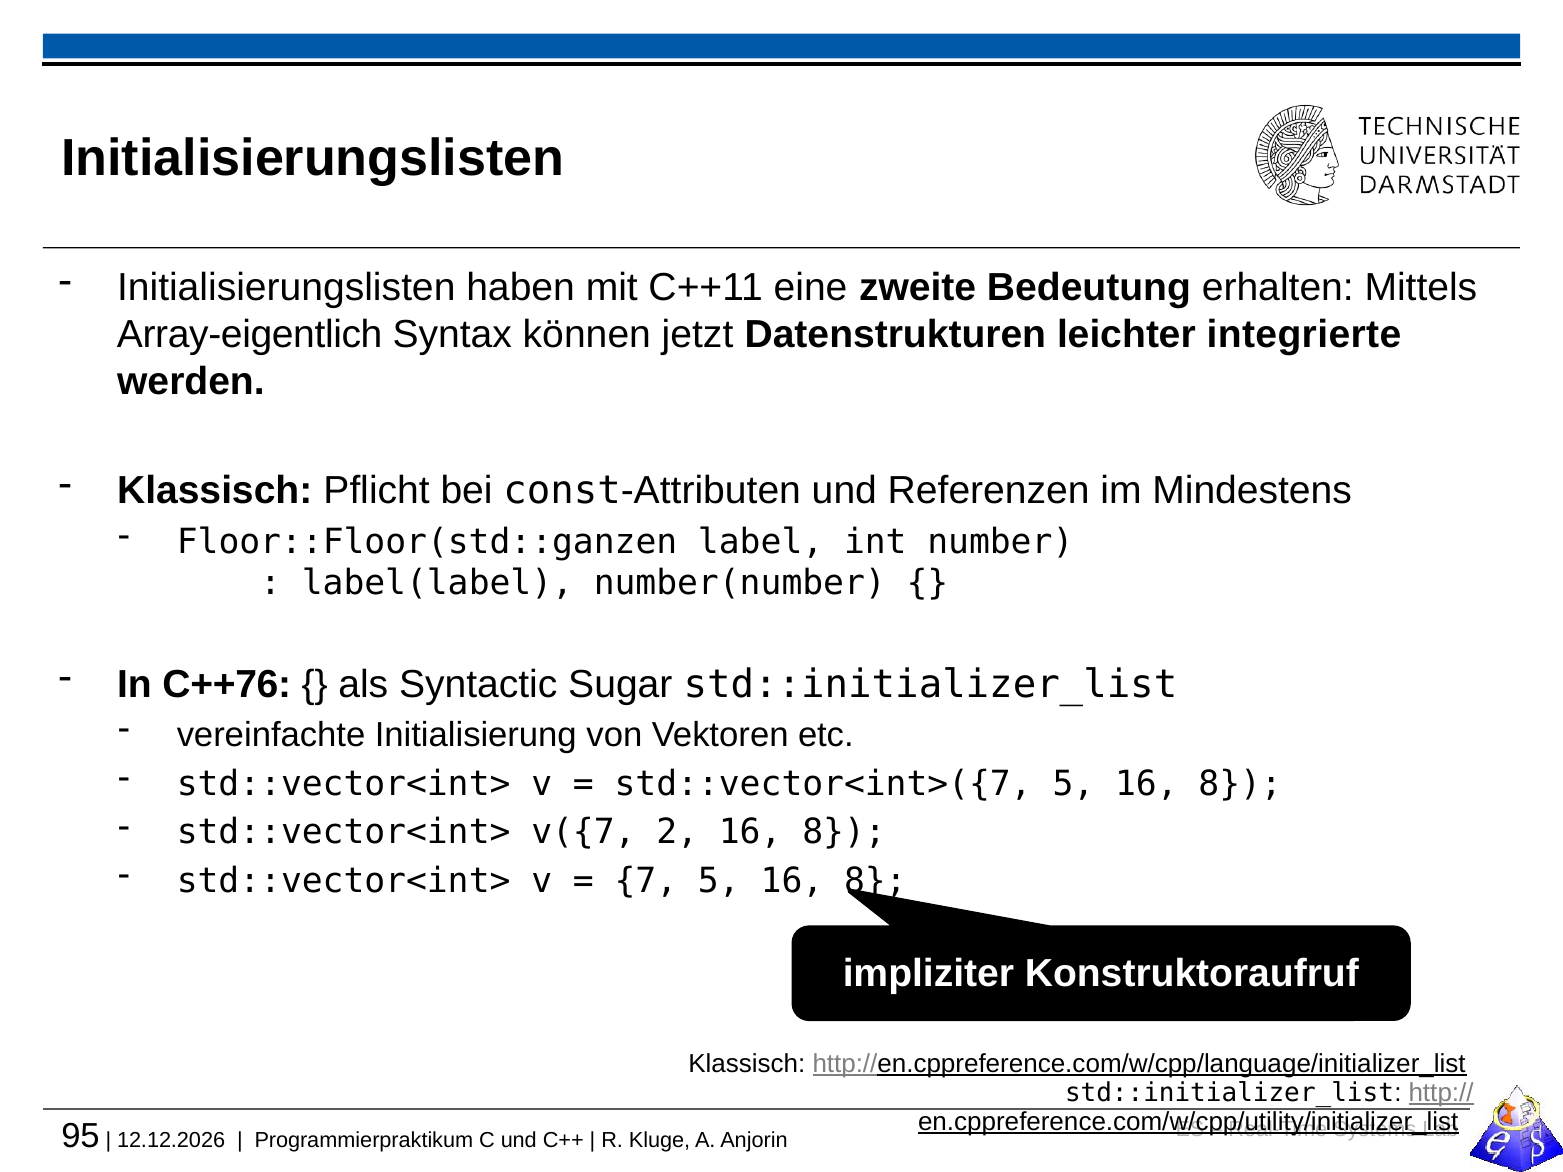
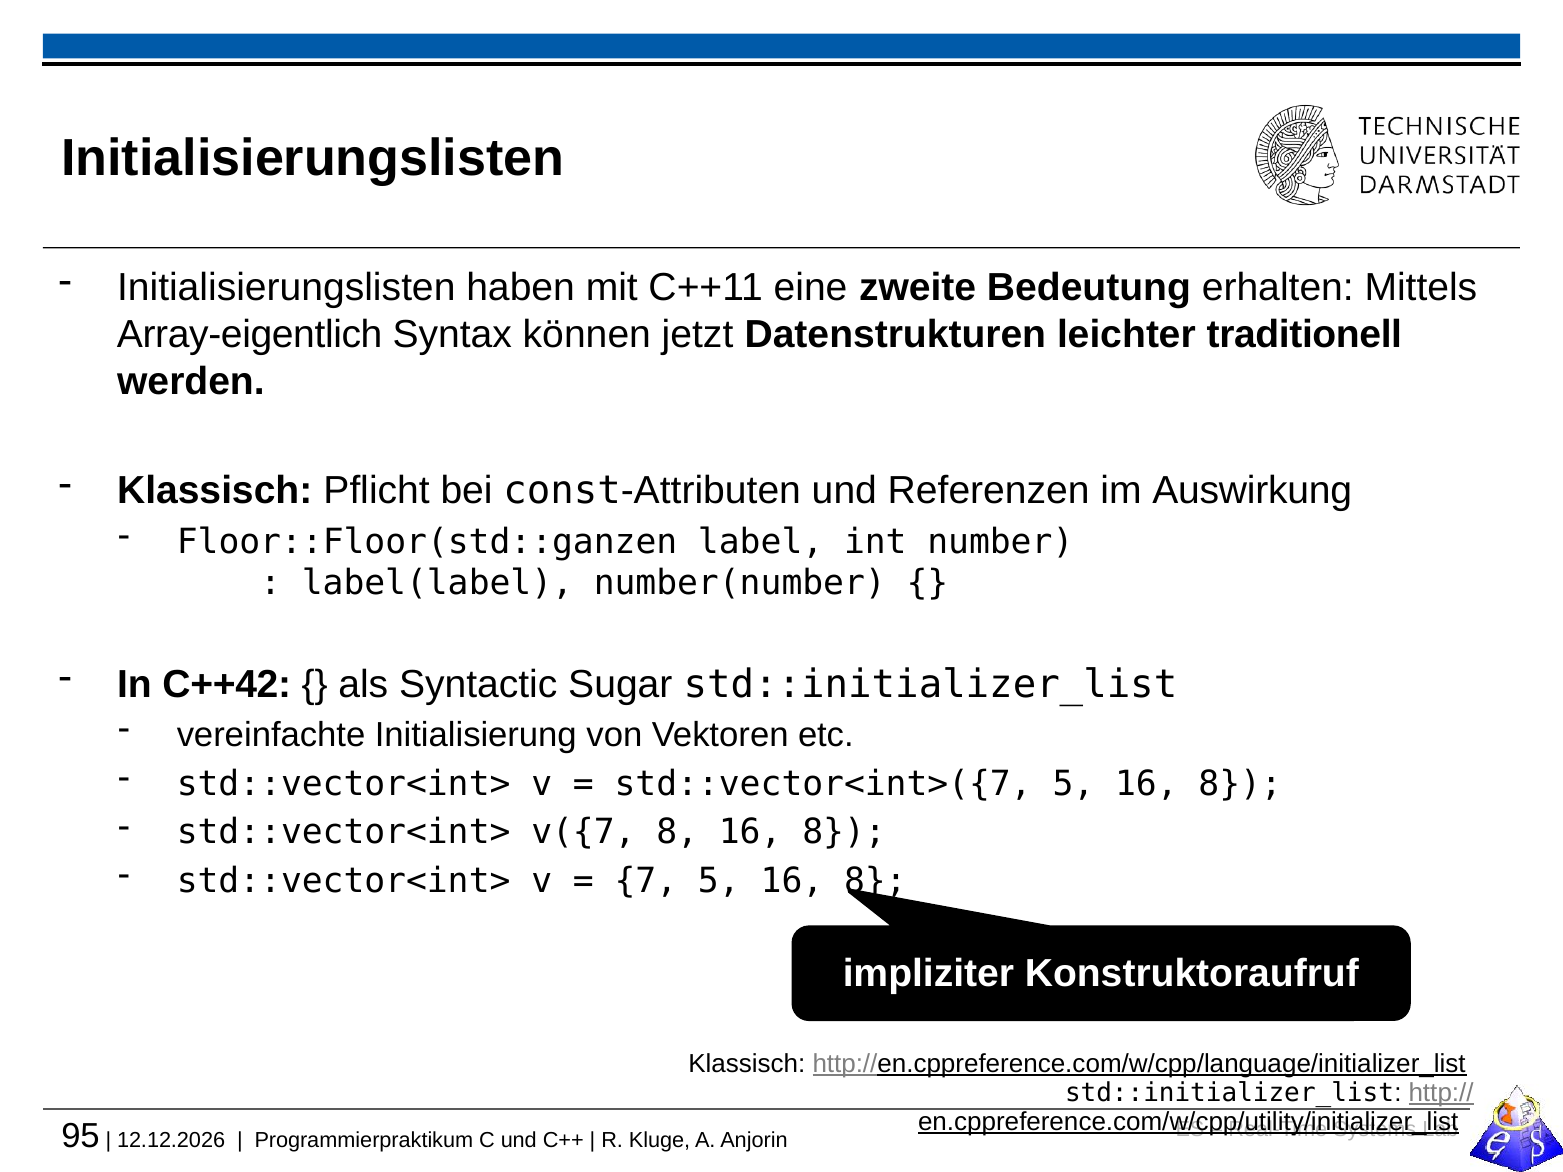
integrierte: integrierte -> traditionell
Mindestens: Mindestens -> Auswirkung
C++76: C++76 -> C++42
v({7 2: 2 -> 8
